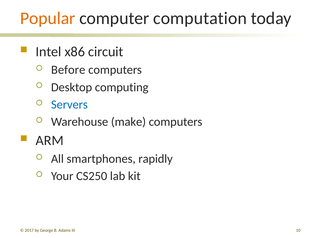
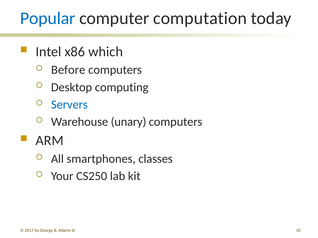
Popular colour: orange -> blue
circuit: circuit -> which
make: make -> unary
rapidly: rapidly -> classes
